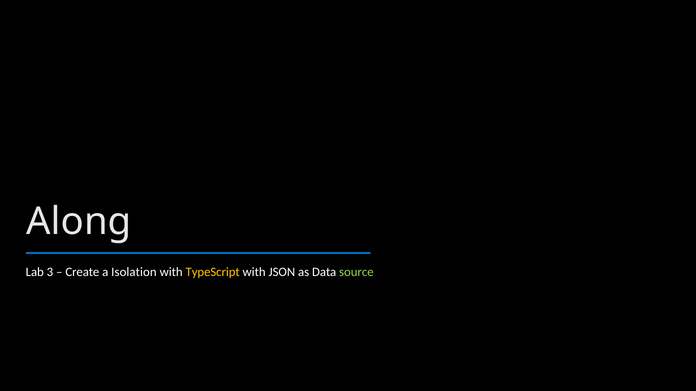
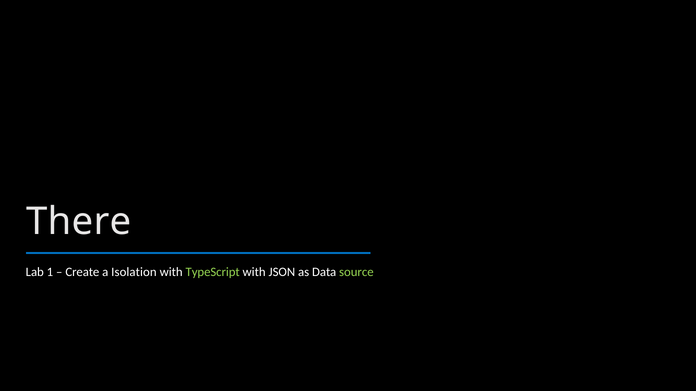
Along: Along -> There
3: 3 -> 1
TypeScript colour: yellow -> light green
